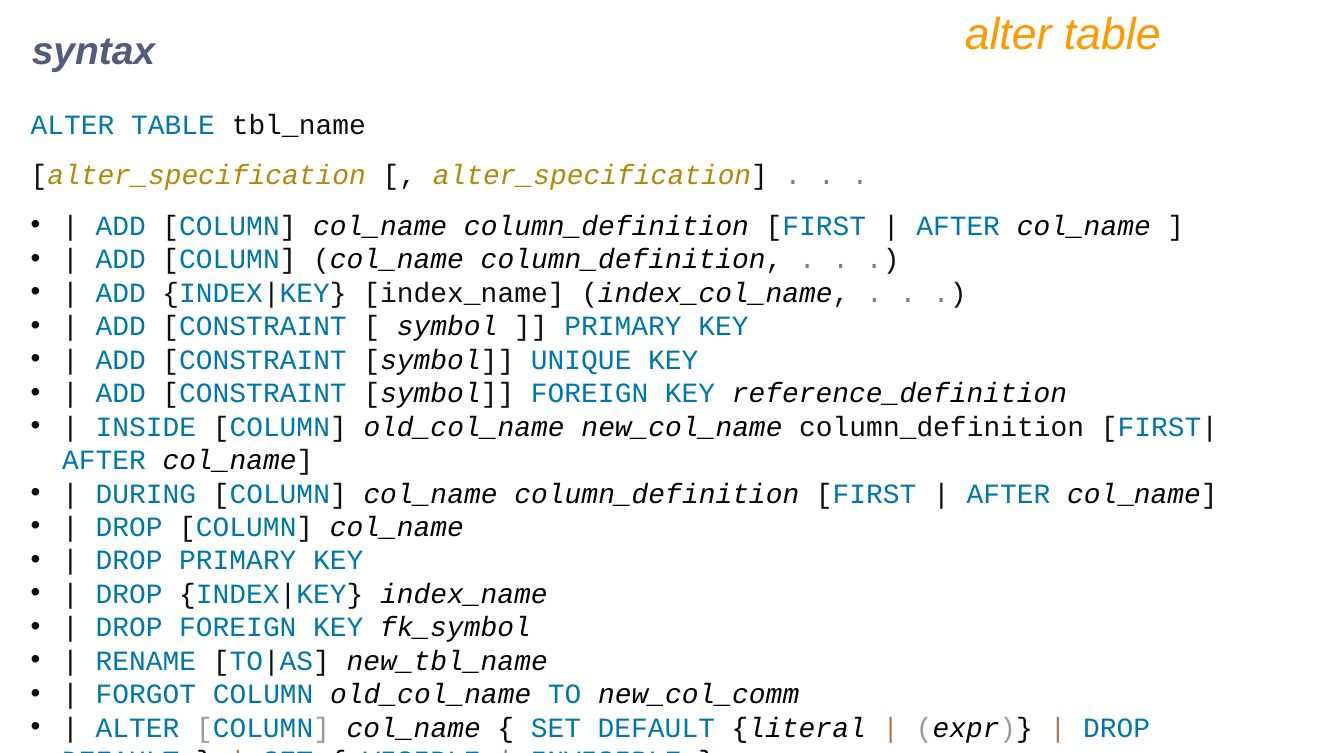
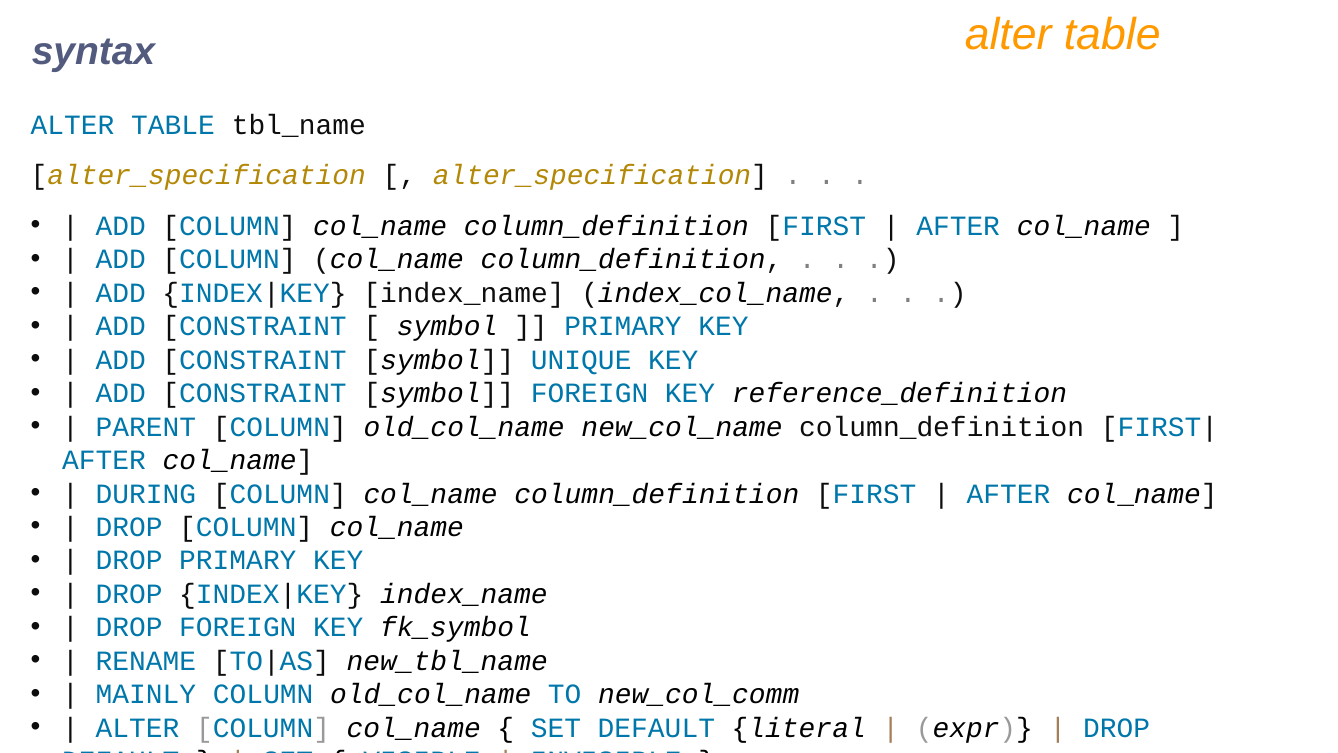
INSIDE: INSIDE -> PARENT
FORGOT: FORGOT -> MAINLY
